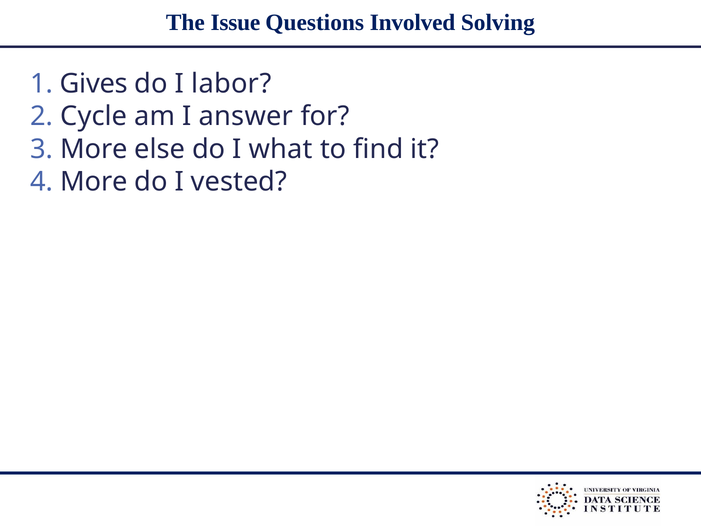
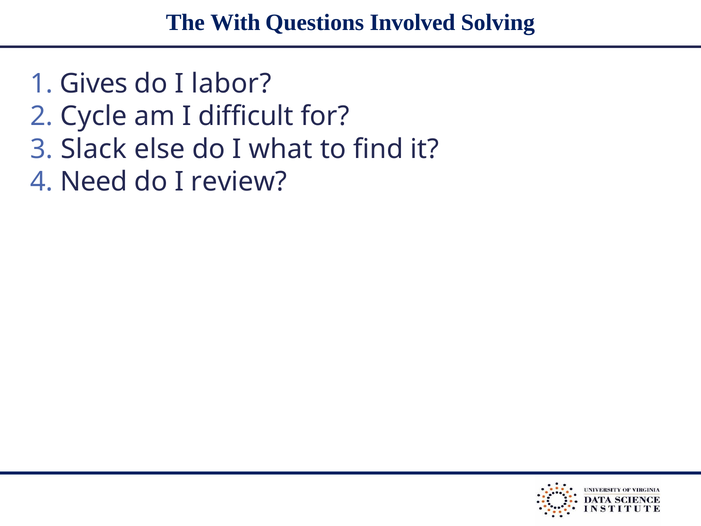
Issue: Issue -> With
answer: answer -> difficult
More at (94, 149): More -> Slack
More at (94, 182): More -> Need
vested: vested -> review
